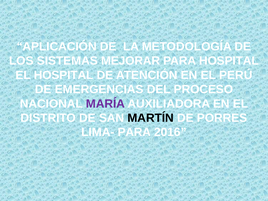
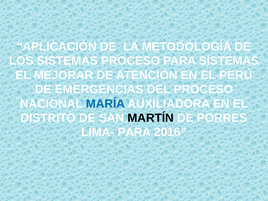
SISTEMAS MEJORAR: MEJORAR -> PROCESO
PARA HOSPITAL: HOSPITAL -> SISTEMAS
EL HOSPITAL: HOSPITAL -> MEJORAR
MARÍA colour: purple -> blue
